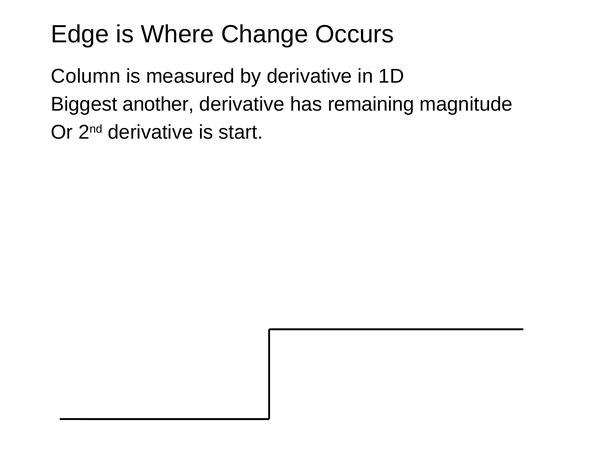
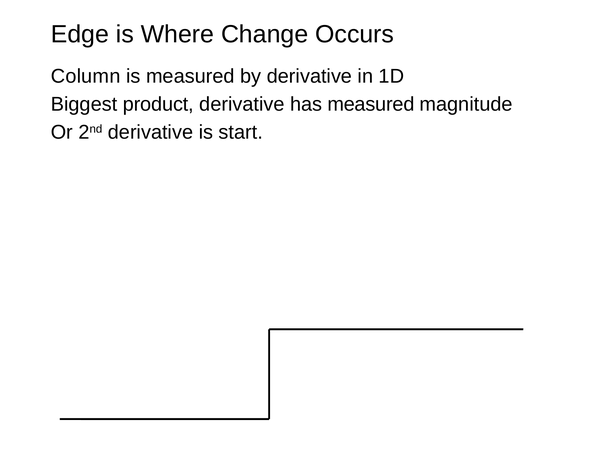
another: another -> product
has remaining: remaining -> measured
